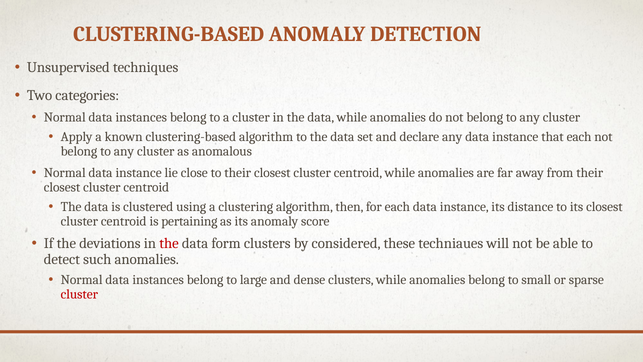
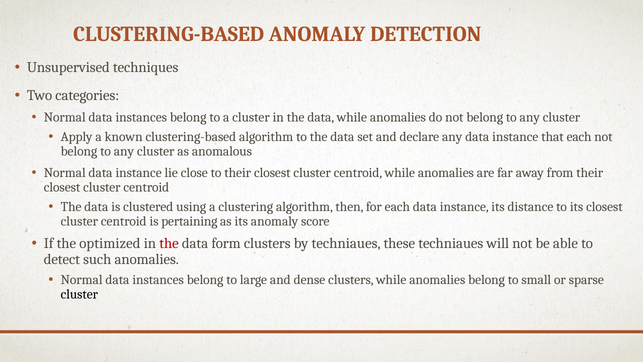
deviations: deviations -> optimized
by considered: considered -> techniaues
cluster at (79, 294) colour: red -> black
